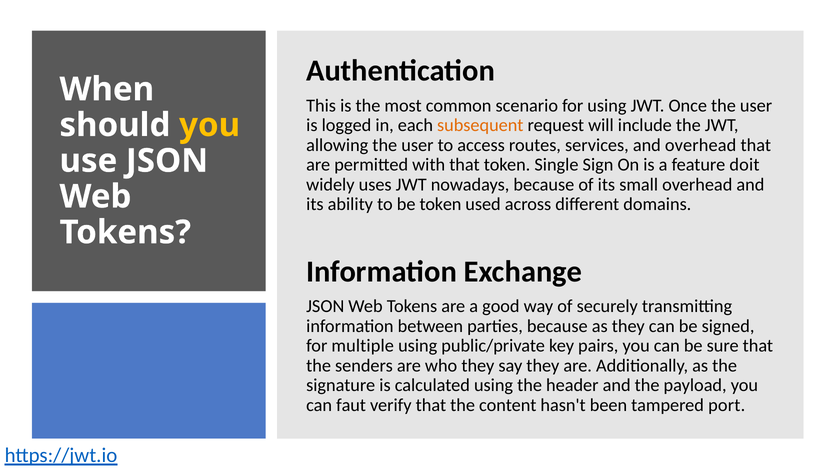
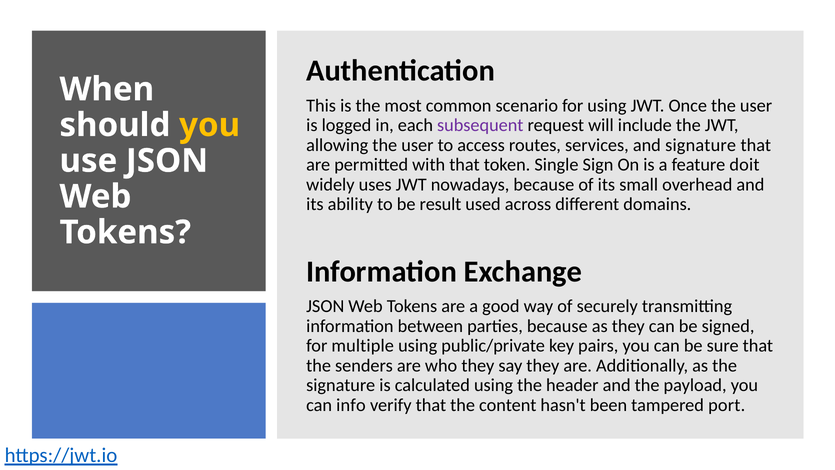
subsequent colour: orange -> purple
and overhead: overhead -> signature
be token: token -> result
faut: faut -> info
